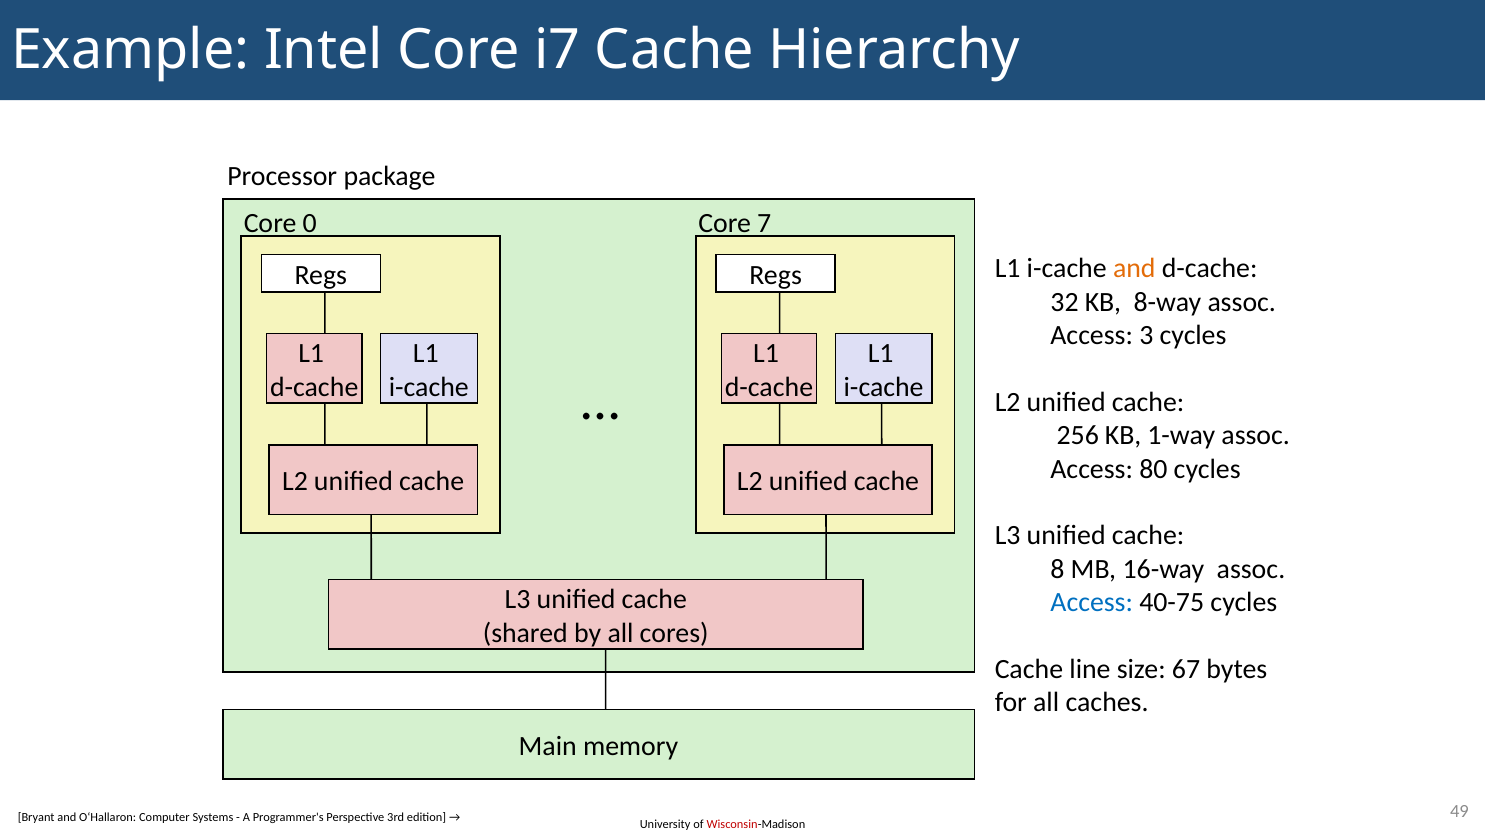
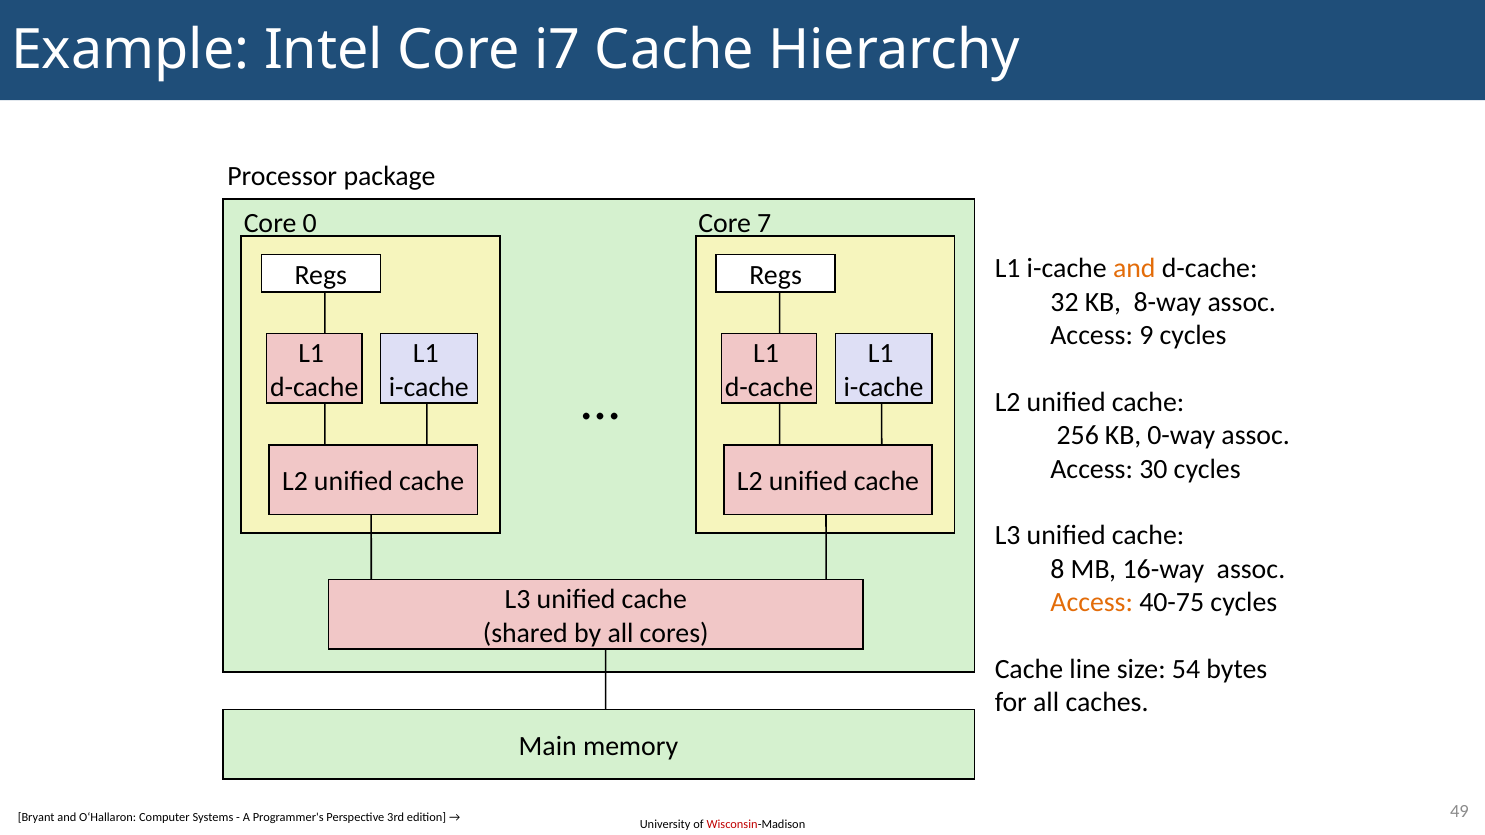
3: 3 -> 9
1-way: 1-way -> 0-way
80: 80 -> 30
Access at (1092, 603) colour: blue -> orange
67: 67 -> 54
